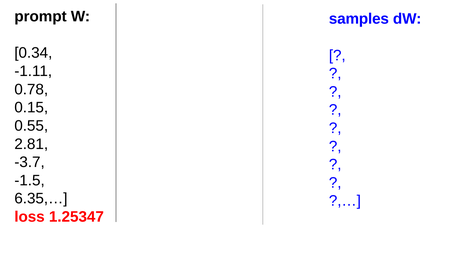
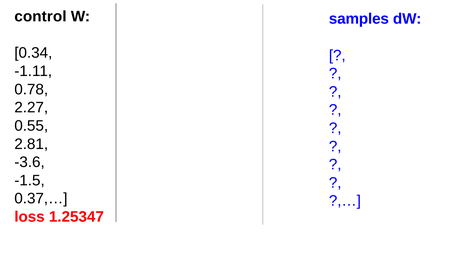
prompt: prompt -> control
0.15: 0.15 -> 2.27
-3.7: -3.7 -> -3.6
6.35,…: 6.35,… -> 0.37,…
